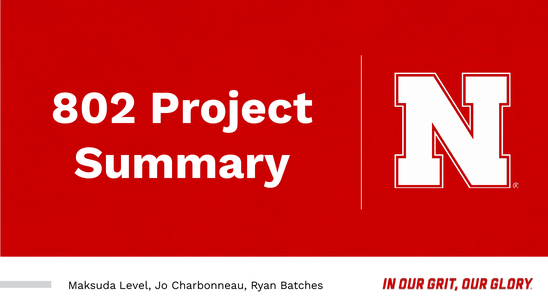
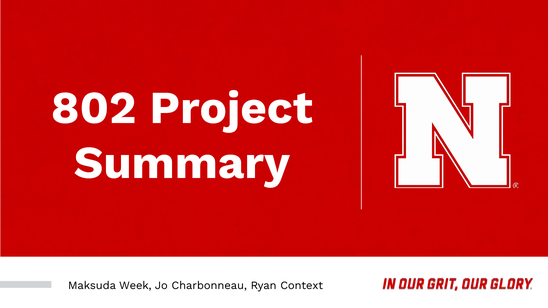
Level: Level -> Week
Batches: Batches -> Context
